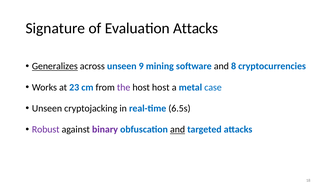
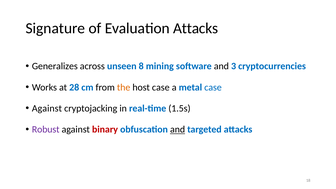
Generalizes underline: present -> none
9: 9 -> 8
8: 8 -> 3
23: 23 -> 28
the colour: purple -> orange
host host: host -> case
Unseen at (47, 108): Unseen -> Against
6.5s: 6.5s -> 1.5s
binary colour: purple -> red
